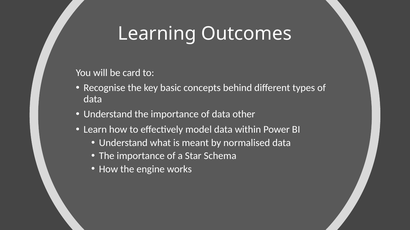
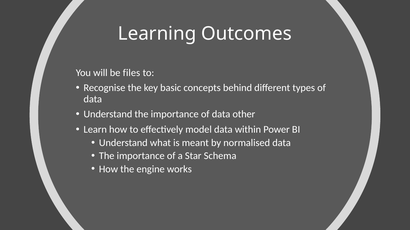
card: card -> files
